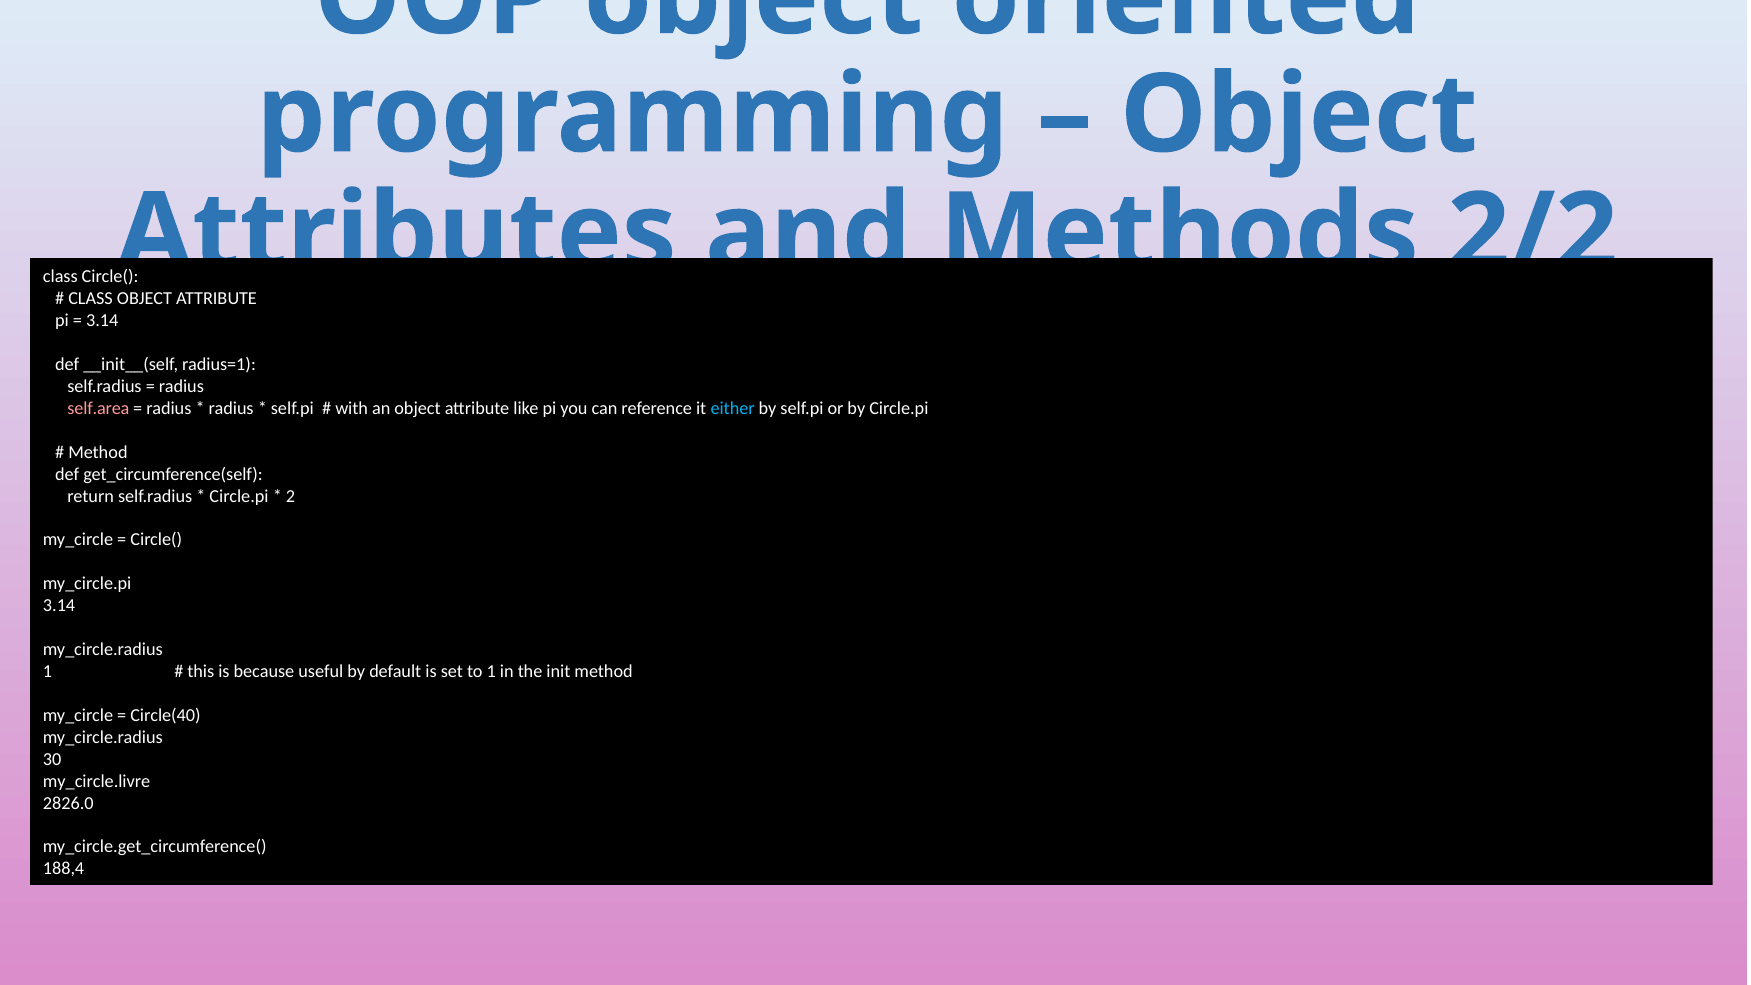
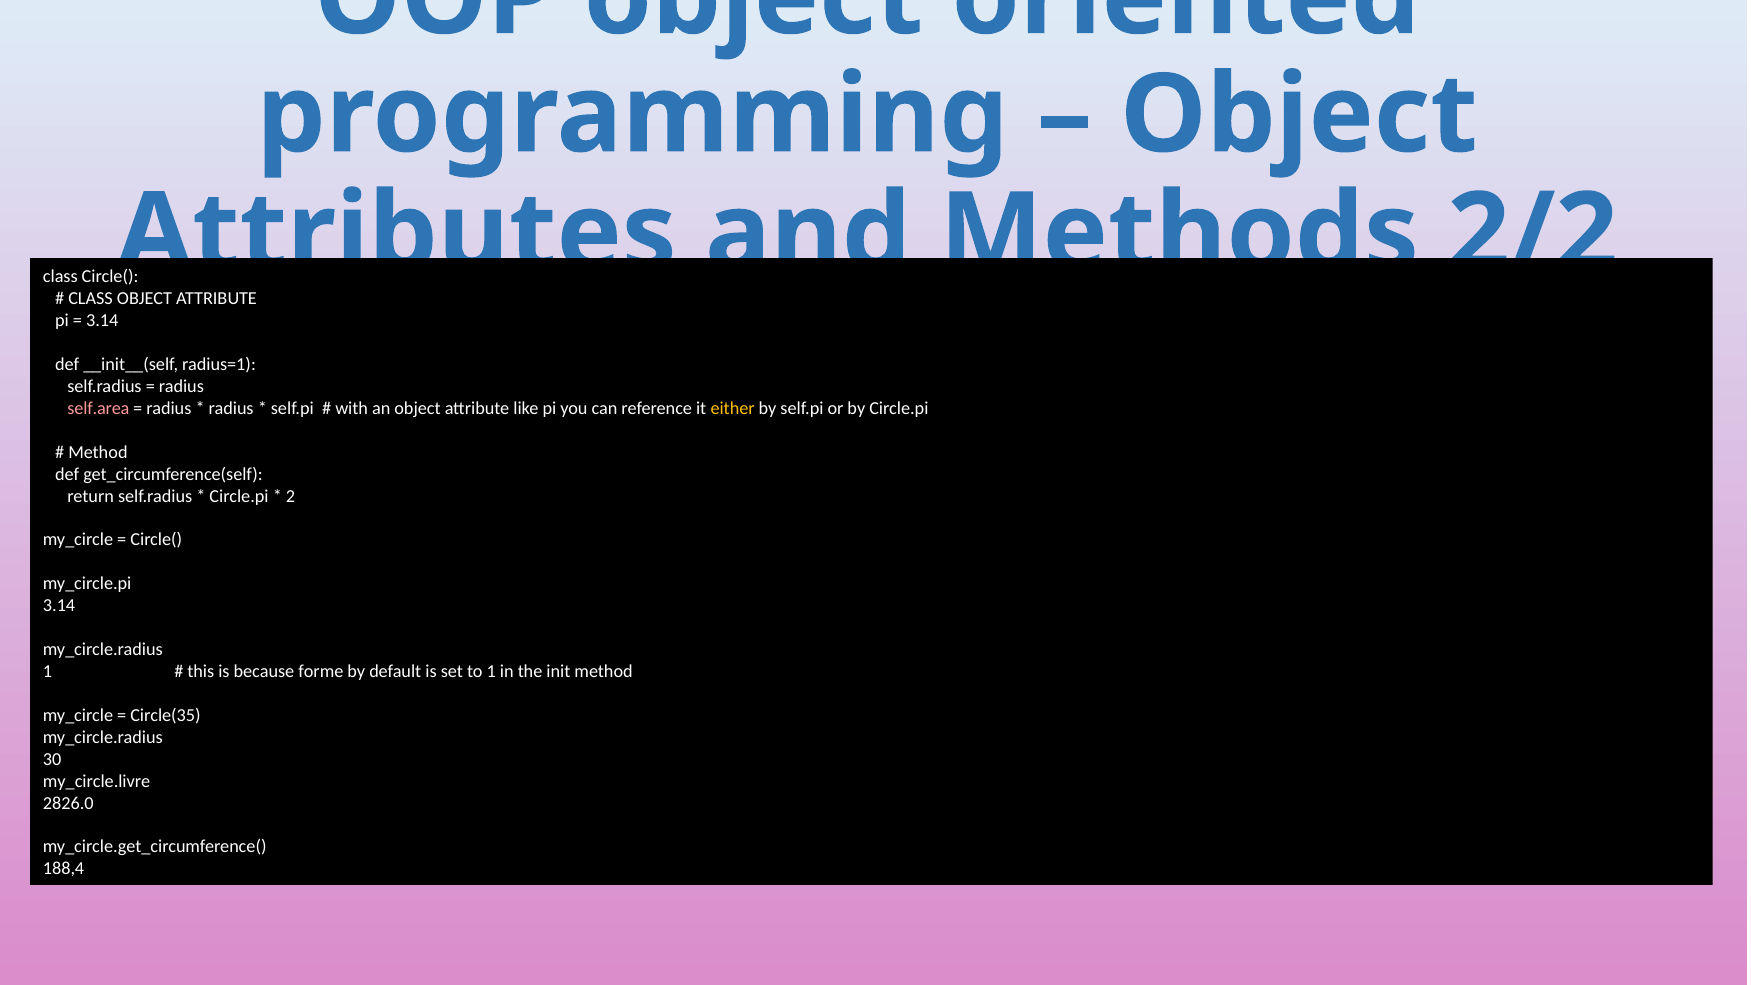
either colour: light blue -> yellow
useful: useful -> forme
Circle(40: Circle(40 -> Circle(35
